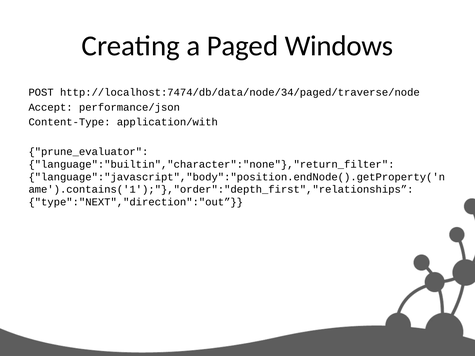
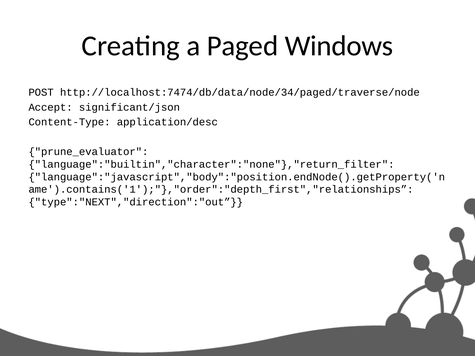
performance/json: performance/json -> significant/json
application/with: application/with -> application/desc
